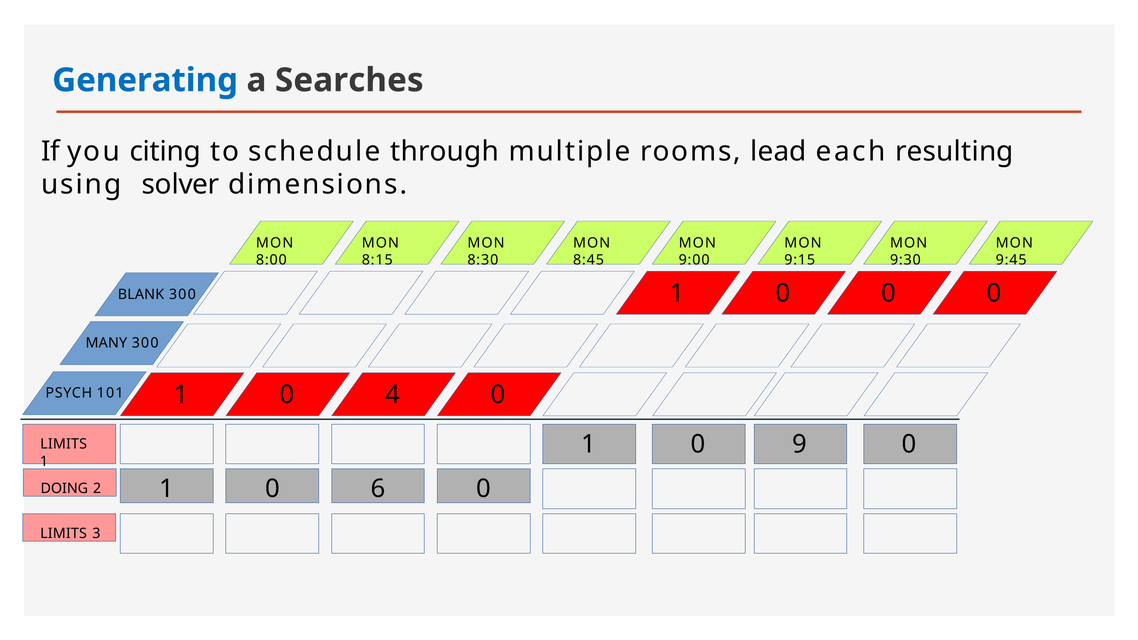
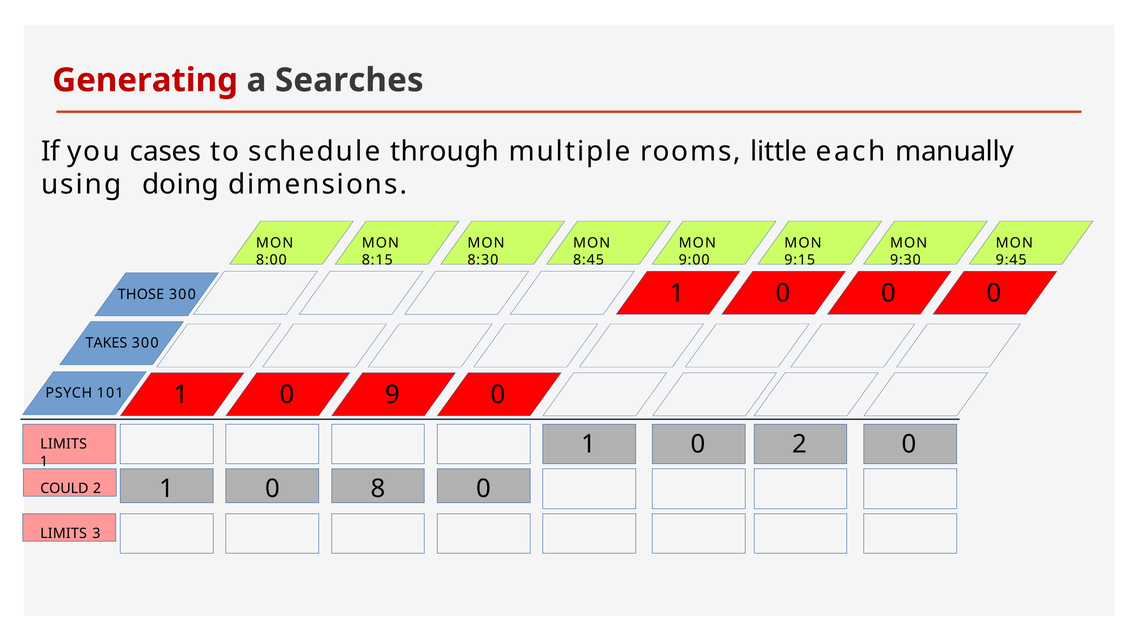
Generating colour: blue -> red
citing: citing -> cases
lead: lead -> little
resulting: resulting -> manually
solver: solver -> doing
BLANK: BLANK -> THOSE
MANY: MANY -> TAKES
4: 4 -> 9
0 9: 9 -> 2
6: 6 -> 8
DOING: DOING -> COULD
